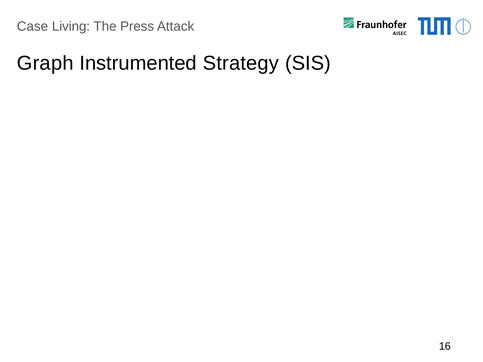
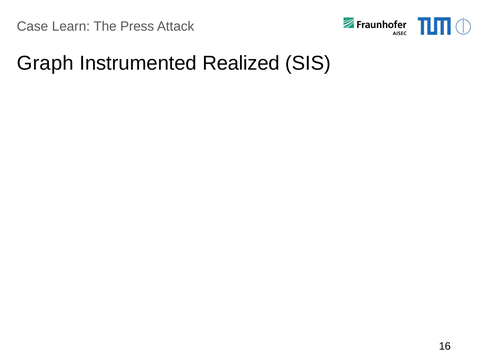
Living: Living -> Learn
Strategy: Strategy -> Realized
